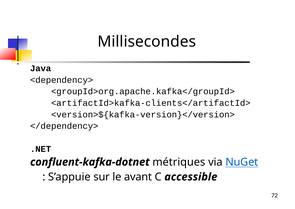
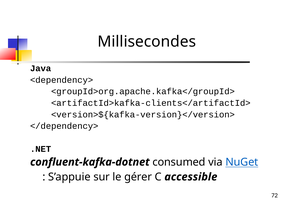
métriques: métriques -> consumed
avant: avant -> gérer
